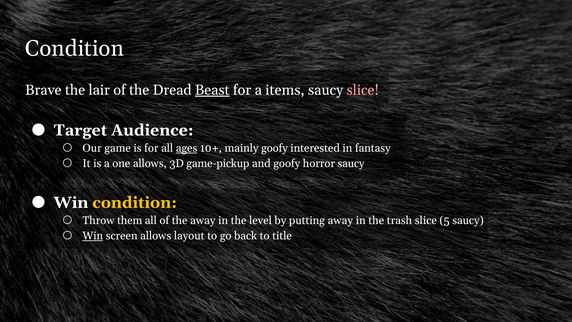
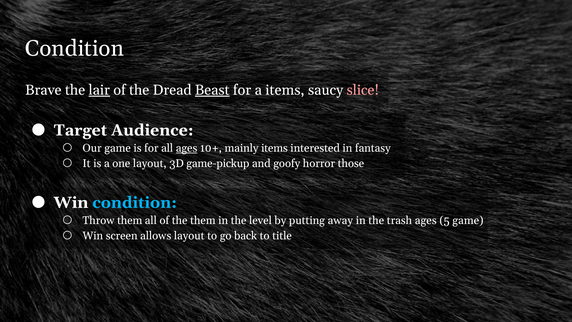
lair underline: none -> present
mainly goofy: goofy -> items
one allows: allows -> layout
horror saucy: saucy -> those
condition at (135, 202) colour: yellow -> light blue
the away: away -> them
trash slice: slice -> ages
5 saucy: saucy -> game
Win at (93, 236) underline: present -> none
